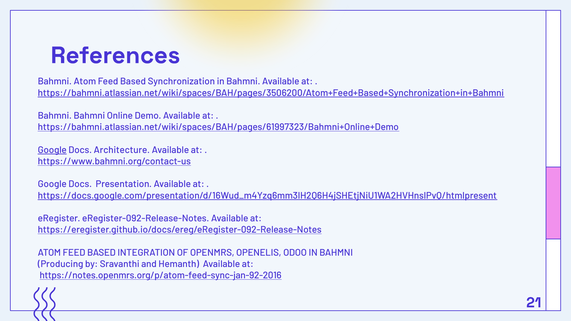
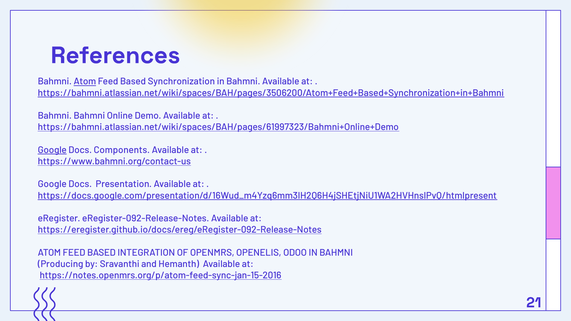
Atom at (85, 82) underline: none -> present
Architecture: Architecture -> Components
https://notes.openmrs.org/p/atom-feed-sync-jan-92-2016: https://notes.openmrs.org/p/atom-feed-sync-jan-92-2016 -> https://notes.openmrs.org/p/atom-feed-sync-jan-15-2016
